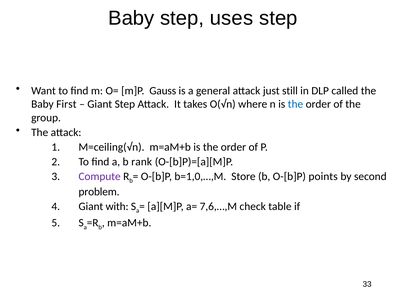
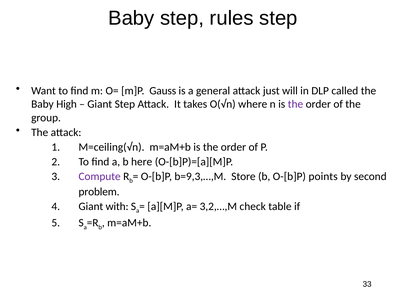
uses: uses -> rules
still: still -> will
First: First -> High
the at (295, 104) colour: blue -> purple
rank: rank -> here
b=1,0,…,M: b=1,0,…,M -> b=9,3,…,M
7,6,…,M: 7,6,…,M -> 3,2,…,M
